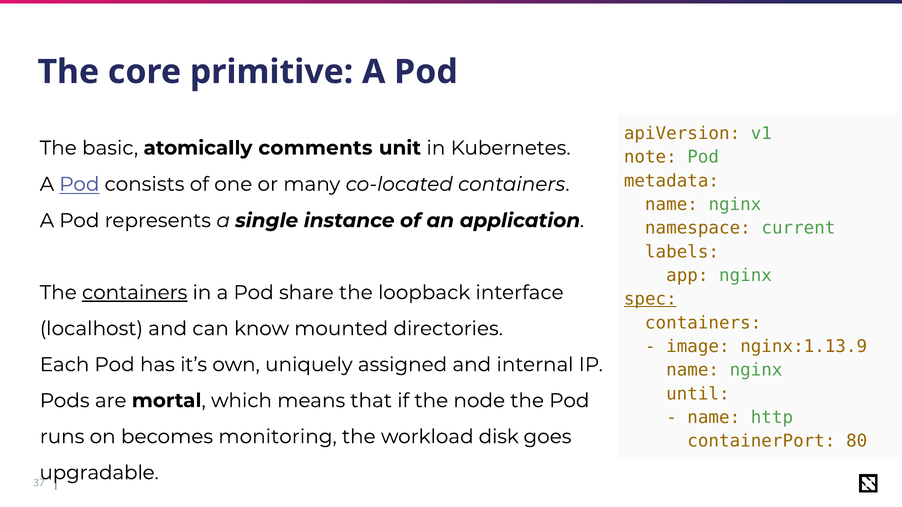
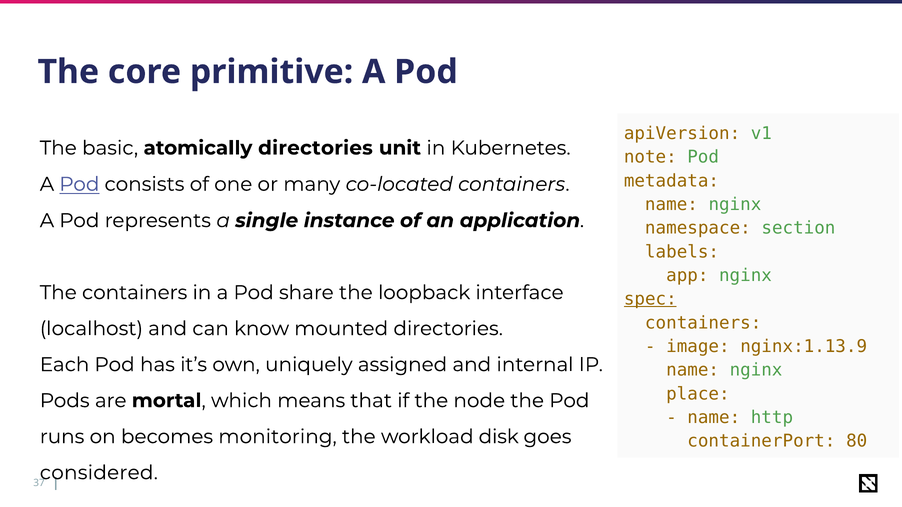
atomically comments: comments -> directories
current: current -> section
containers at (135, 293) underline: present -> none
until: until -> place
upgradable: upgradable -> considered
